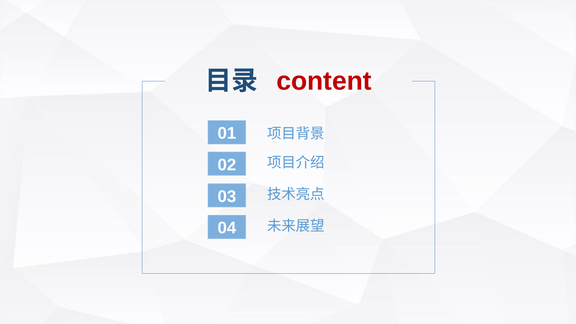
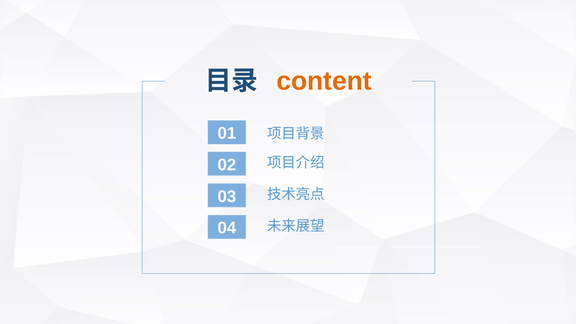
content colour: red -> orange
